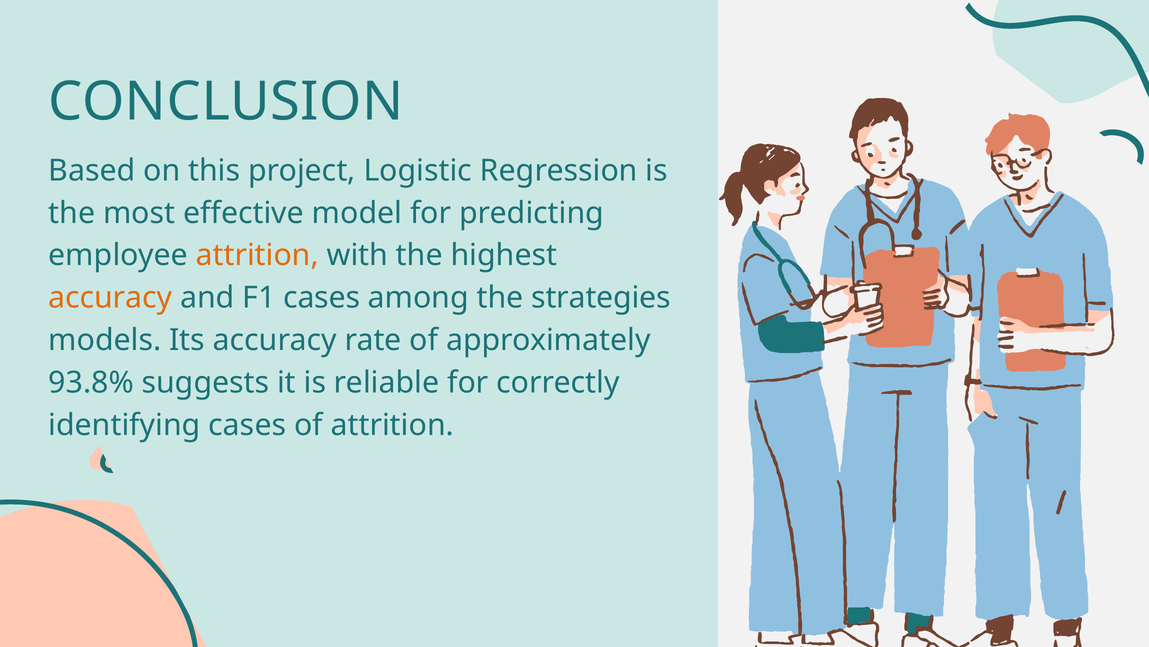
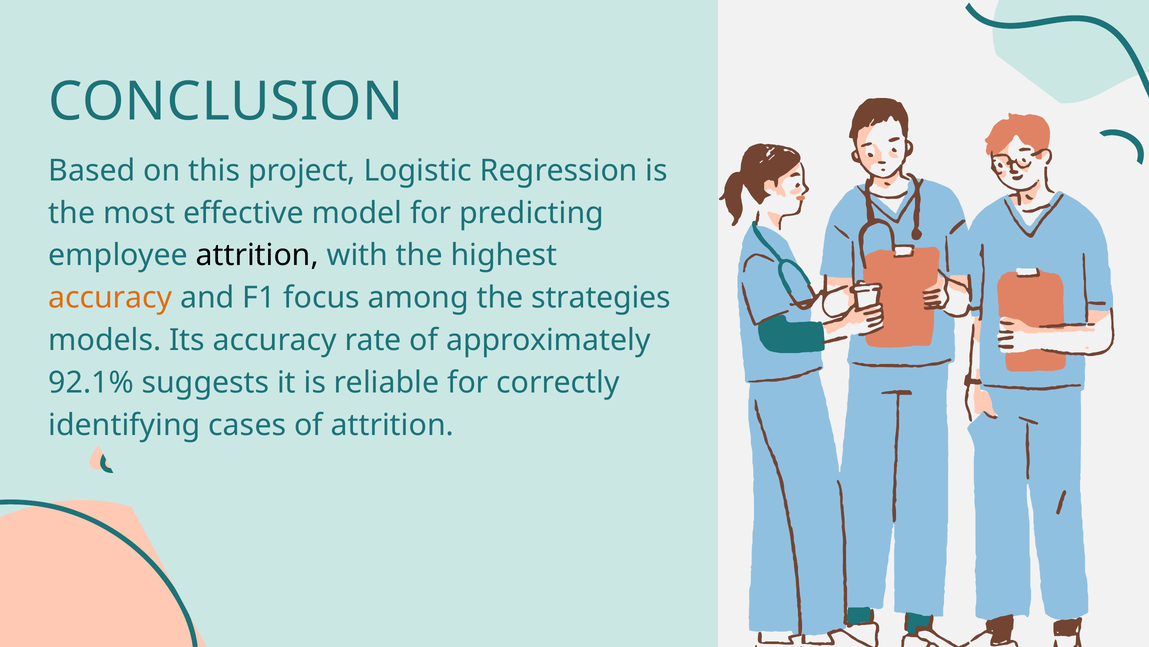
attrition at (257, 255) colour: orange -> black
F1 cases: cases -> focus
93.8%: 93.8% -> 92.1%
